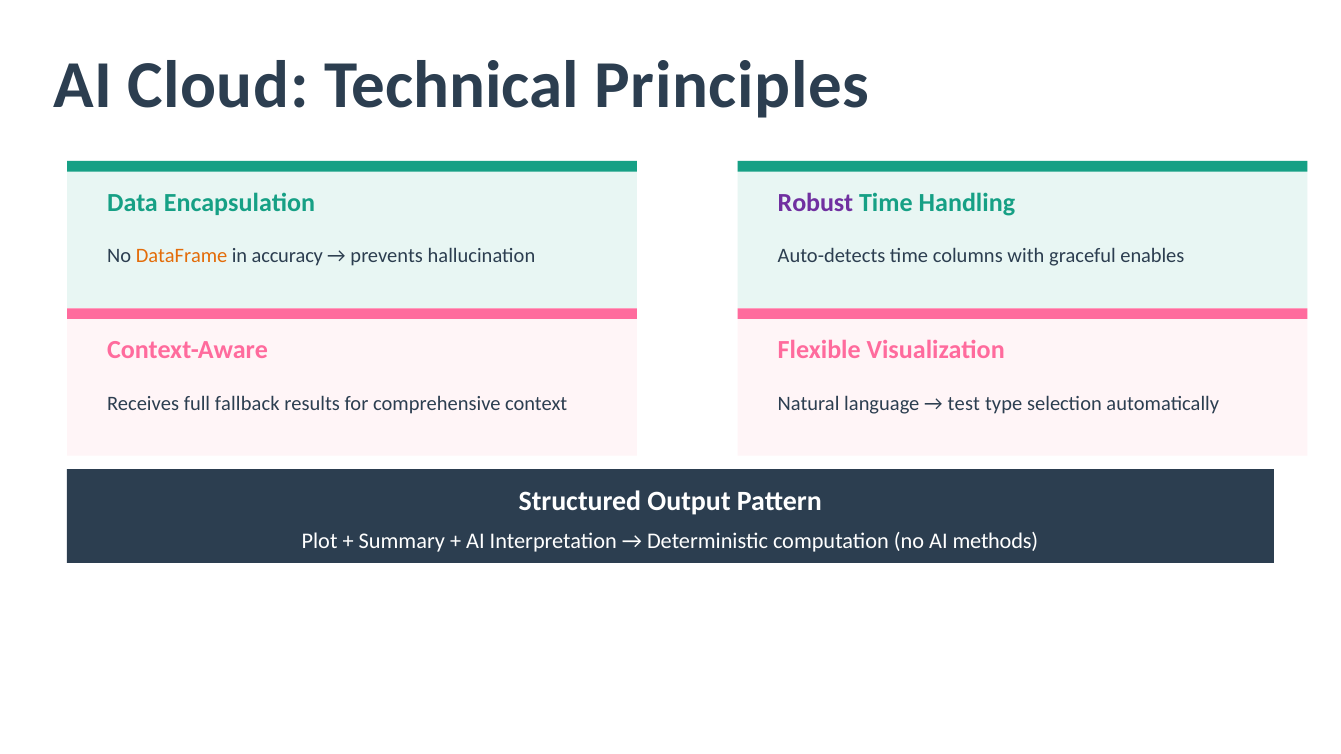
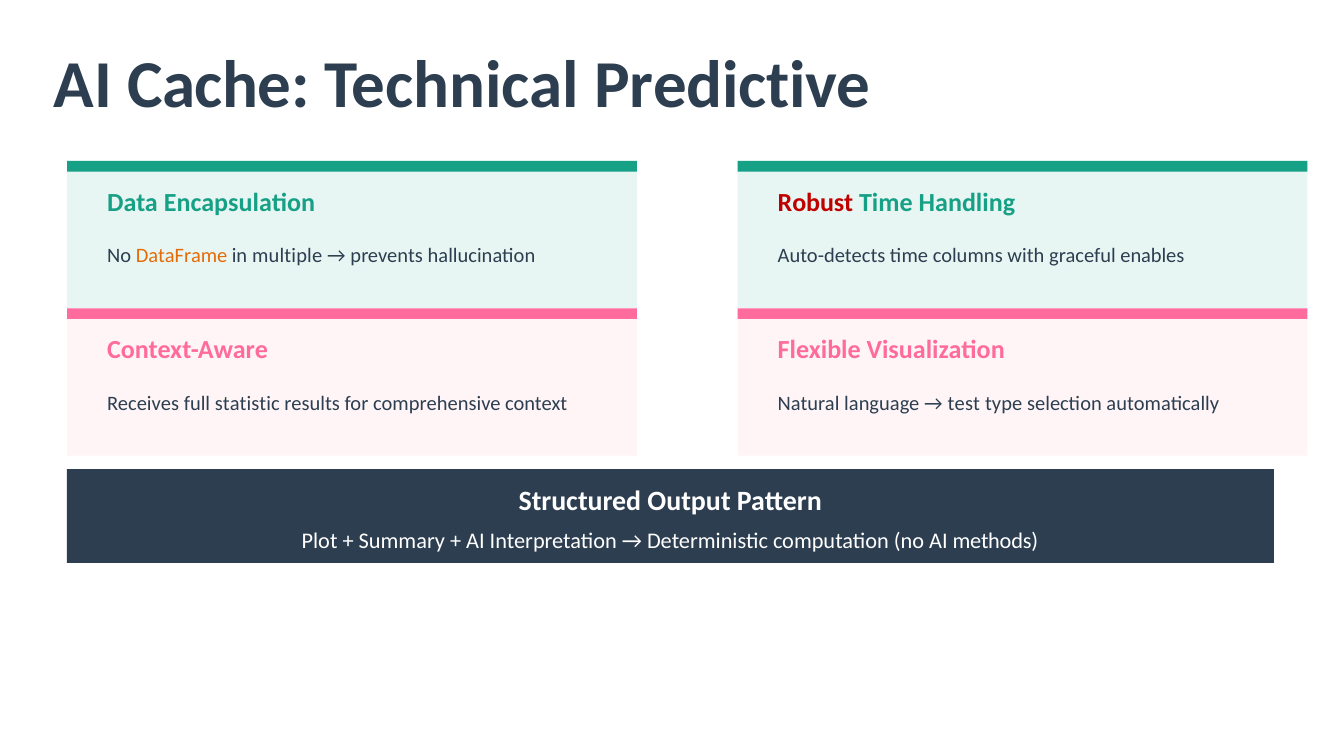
Cloud: Cloud -> Cache
Principles: Principles -> Predictive
Robust colour: purple -> red
accuracy: accuracy -> multiple
fallback: fallback -> statistic
